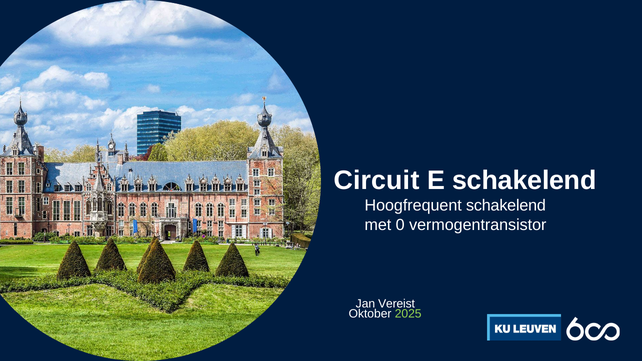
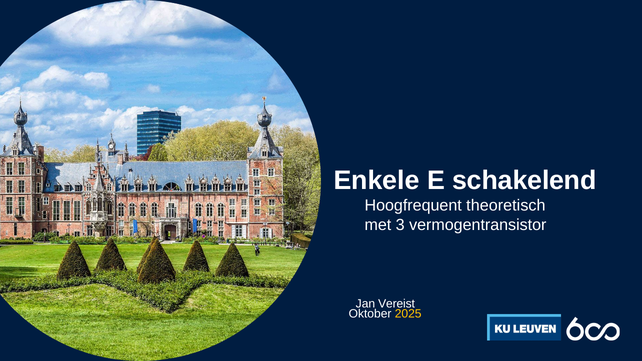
Circuit: Circuit -> Enkele
Hoogfrequent schakelend: schakelend -> theoretisch
0: 0 -> 3
2025 colour: light green -> yellow
